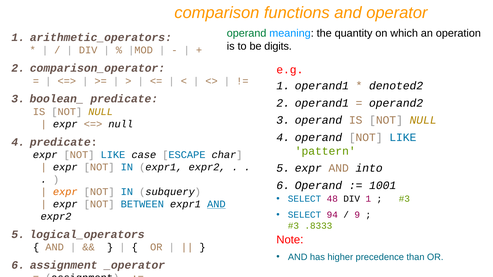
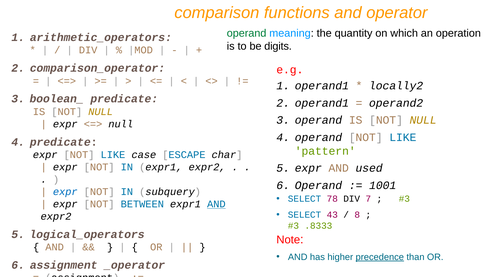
denoted2: denoted2 -> locally2
into: into -> used
expr at (65, 192) colour: orange -> blue
48: 48 -> 78
DIV 1: 1 -> 7
94: 94 -> 43
9: 9 -> 8
precedence underline: none -> present
